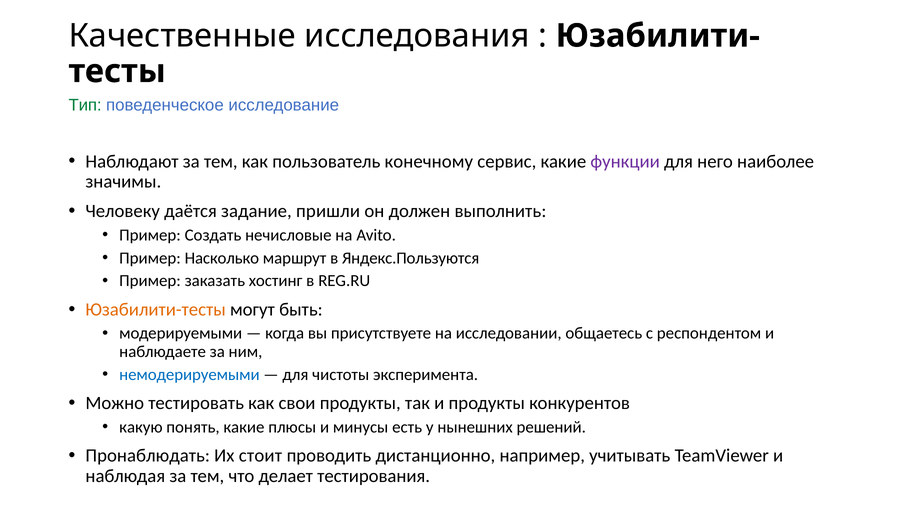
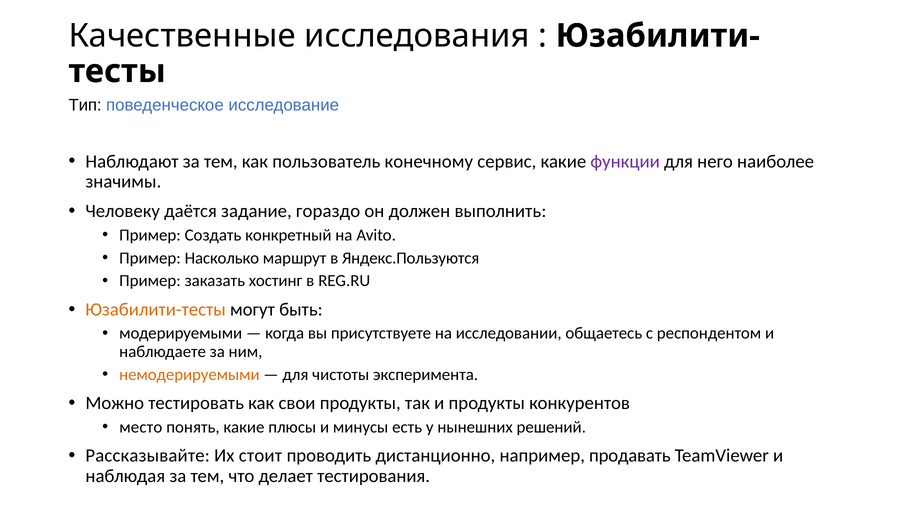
Тип colour: green -> black
пришли: пришли -> гораздо
нечисловые: нечисловые -> конкретный
немодерируемыми colour: blue -> orange
какую: какую -> место
Пронаблюдать: Пронаблюдать -> Рассказывайте
учитывать: учитывать -> продавать
